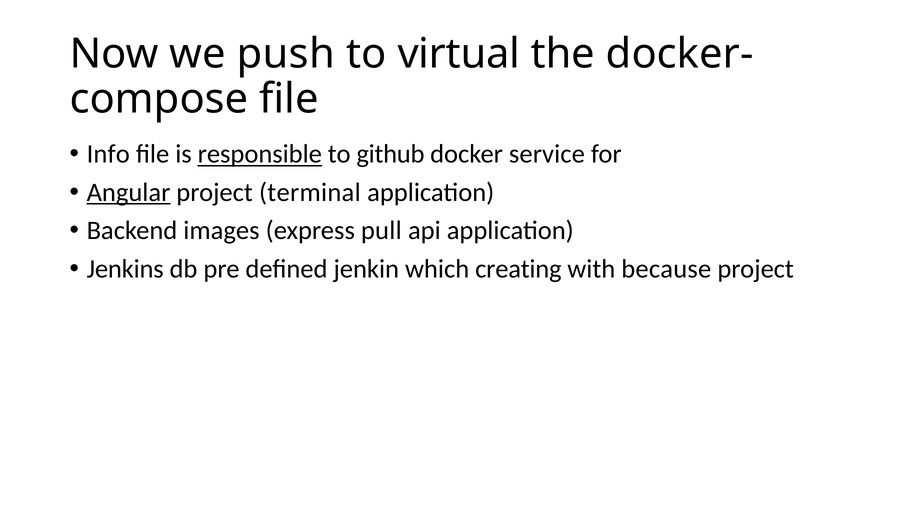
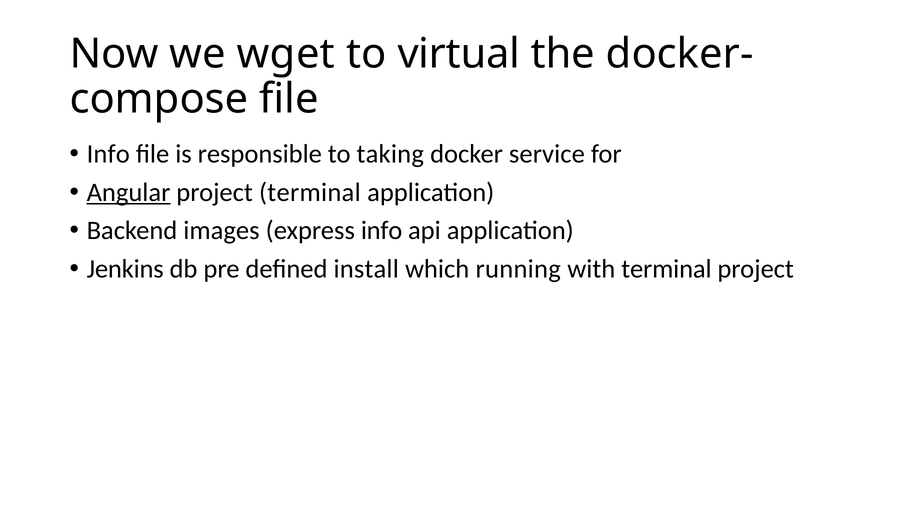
push: push -> wget
responsible underline: present -> none
github: github -> taking
express pull: pull -> info
jenkin: jenkin -> install
creating: creating -> running
with because: because -> terminal
